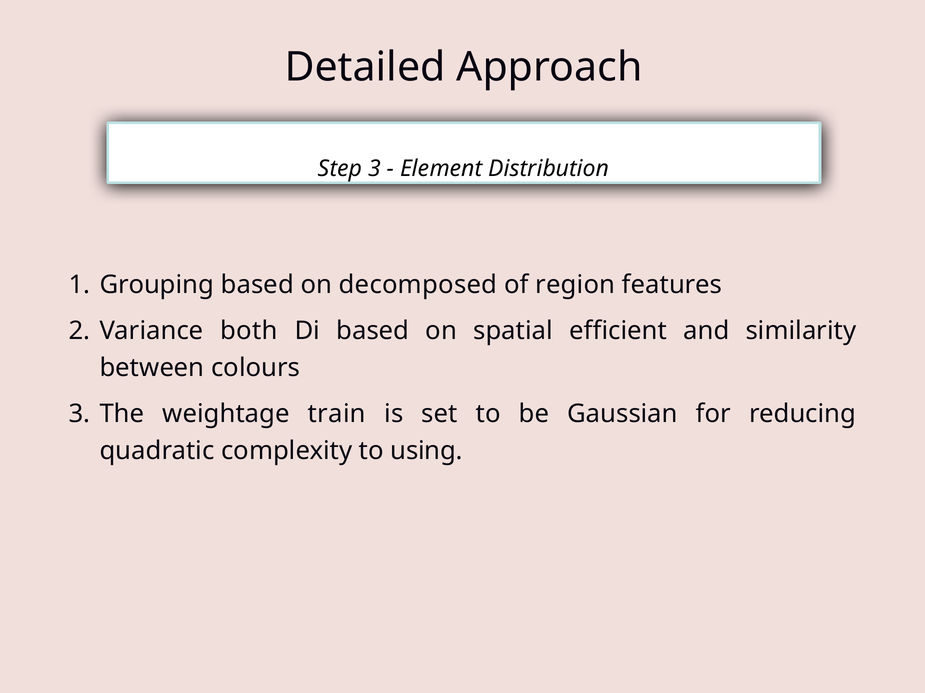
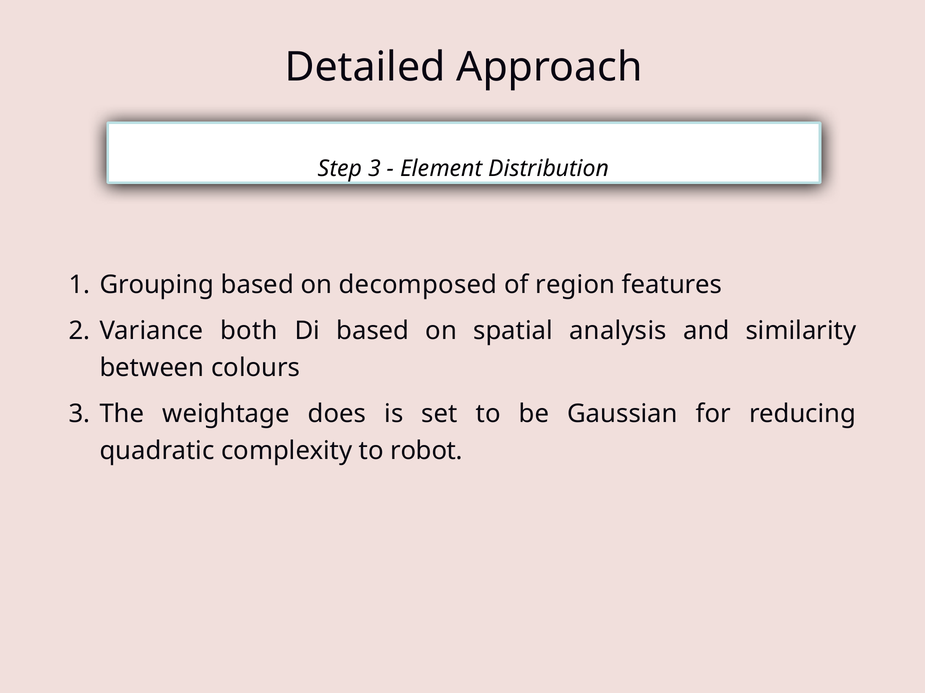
efficient: efficient -> analysis
train: train -> does
using: using -> robot
